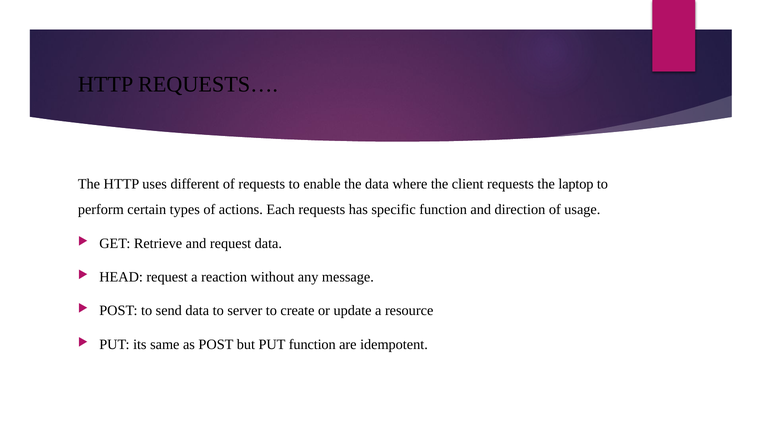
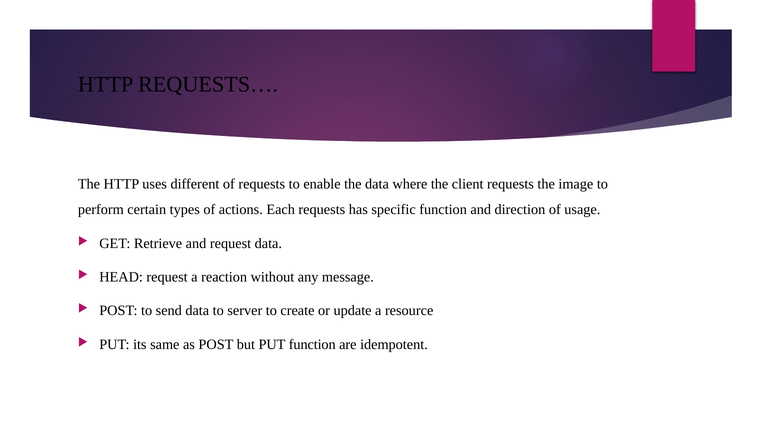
laptop: laptop -> image
